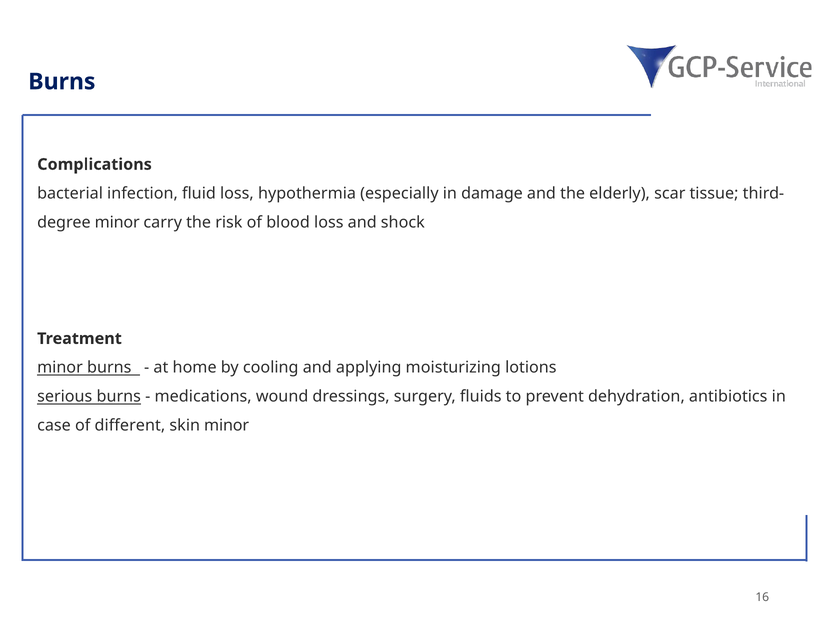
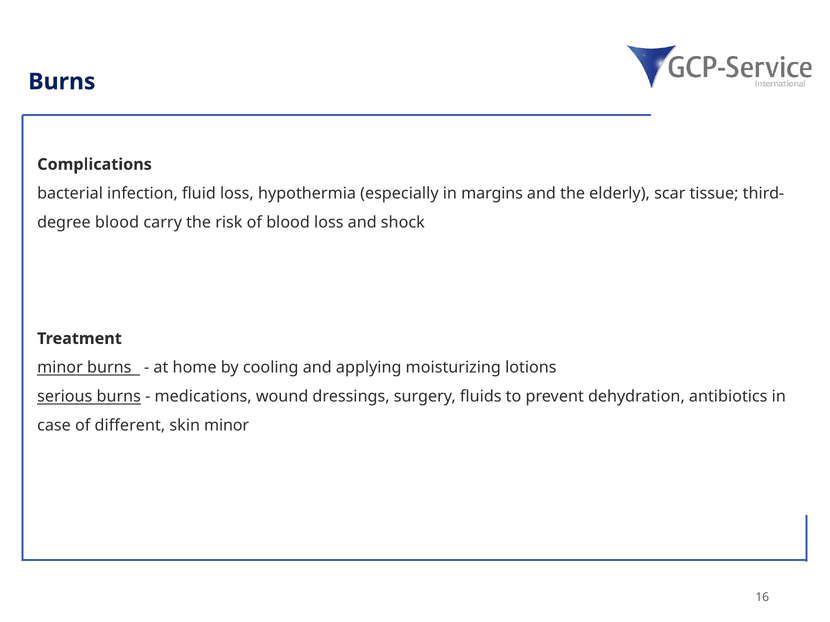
damage: damage -> margins
minor at (117, 223): minor -> blood
